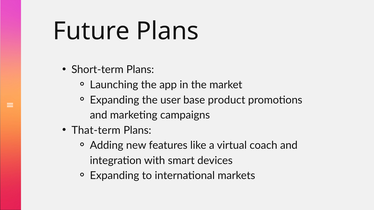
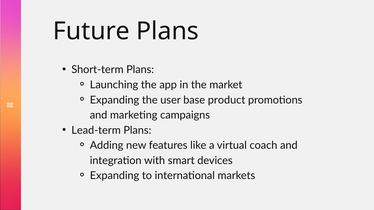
That-term: That-term -> Lead-term
